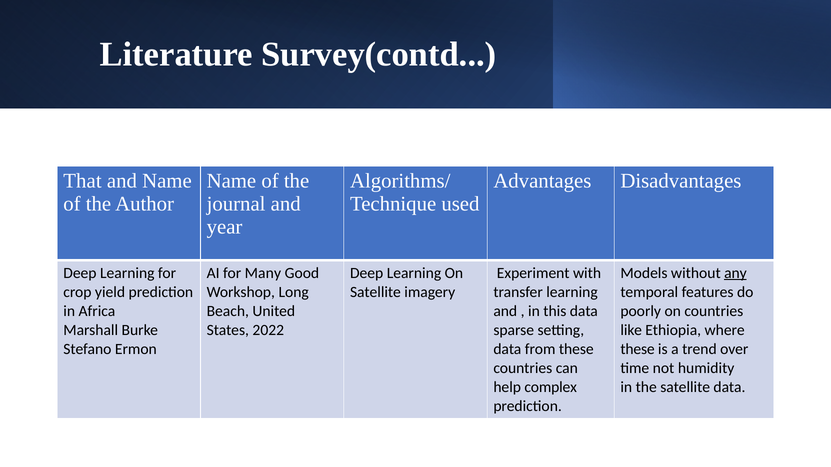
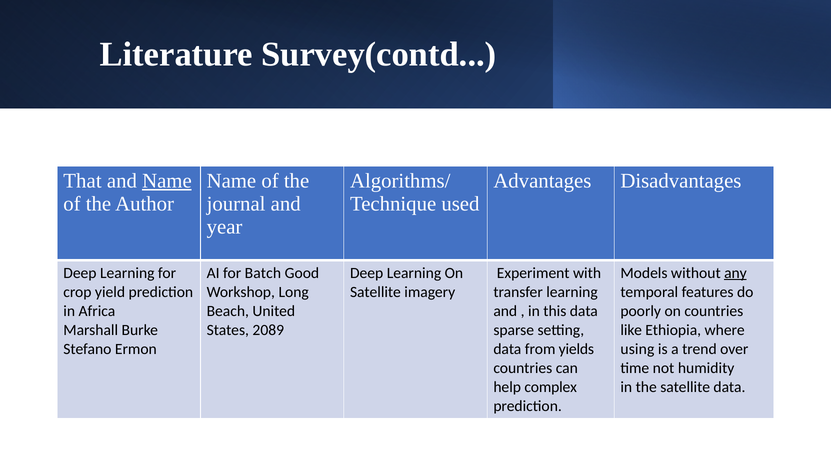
Name at (167, 181) underline: none -> present
Many: Many -> Batch
2022: 2022 -> 2089
from these: these -> yields
these at (638, 349): these -> using
